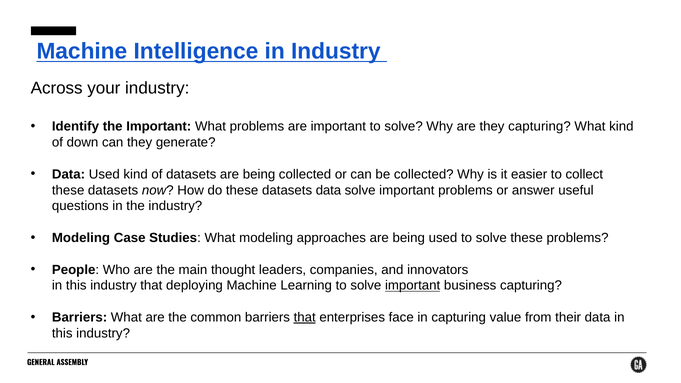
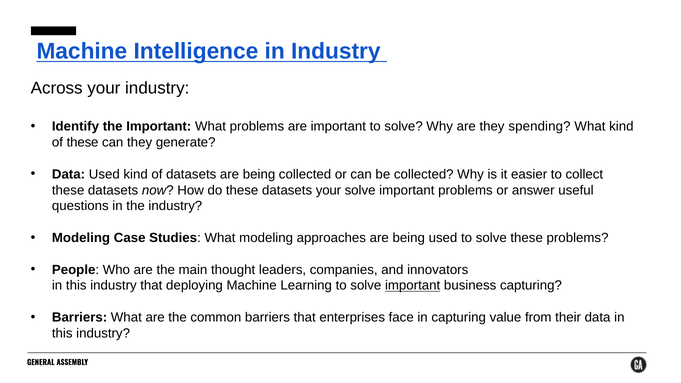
they capturing: capturing -> spending
of down: down -> these
datasets data: data -> your
that at (305, 317) underline: present -> none
